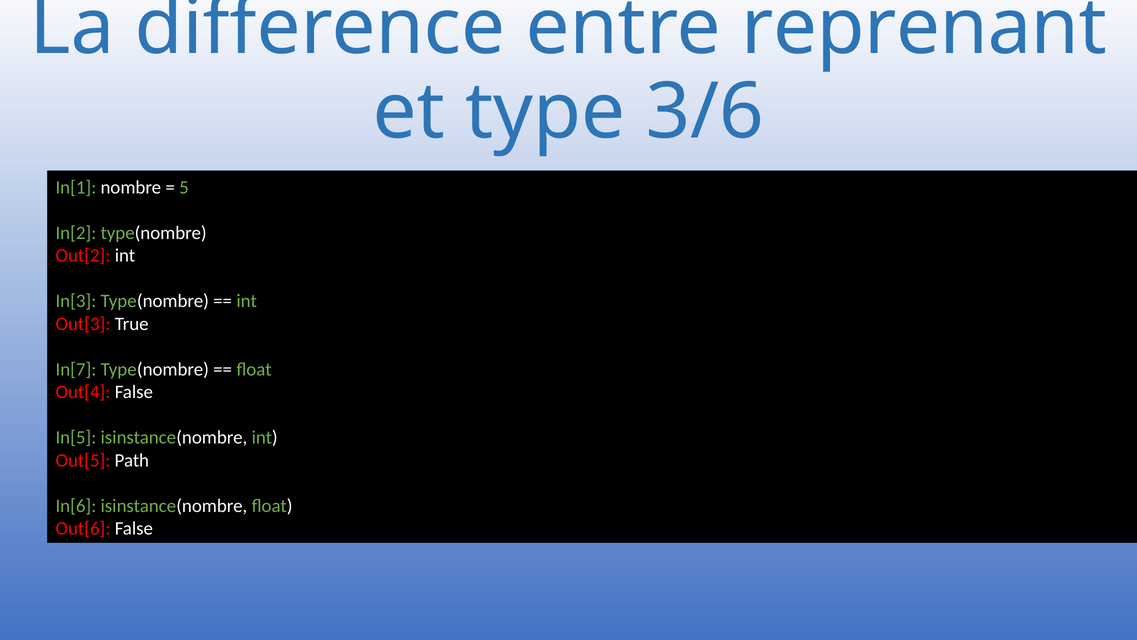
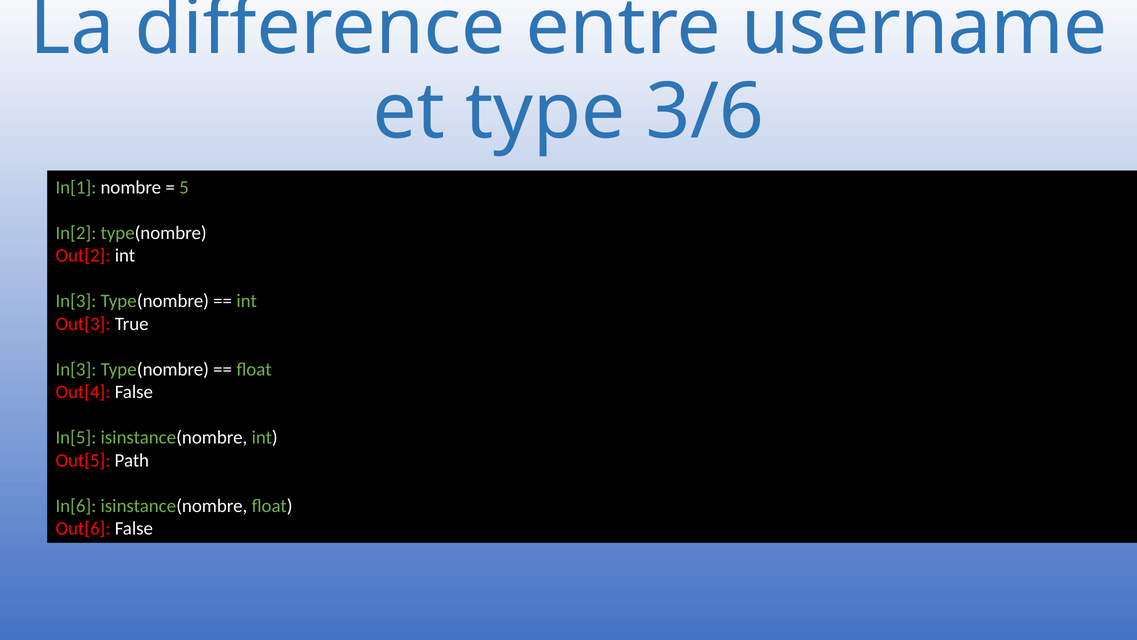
reprenant: reprenant -> username
In[7 at (76, 369): In[7 -> In[3
